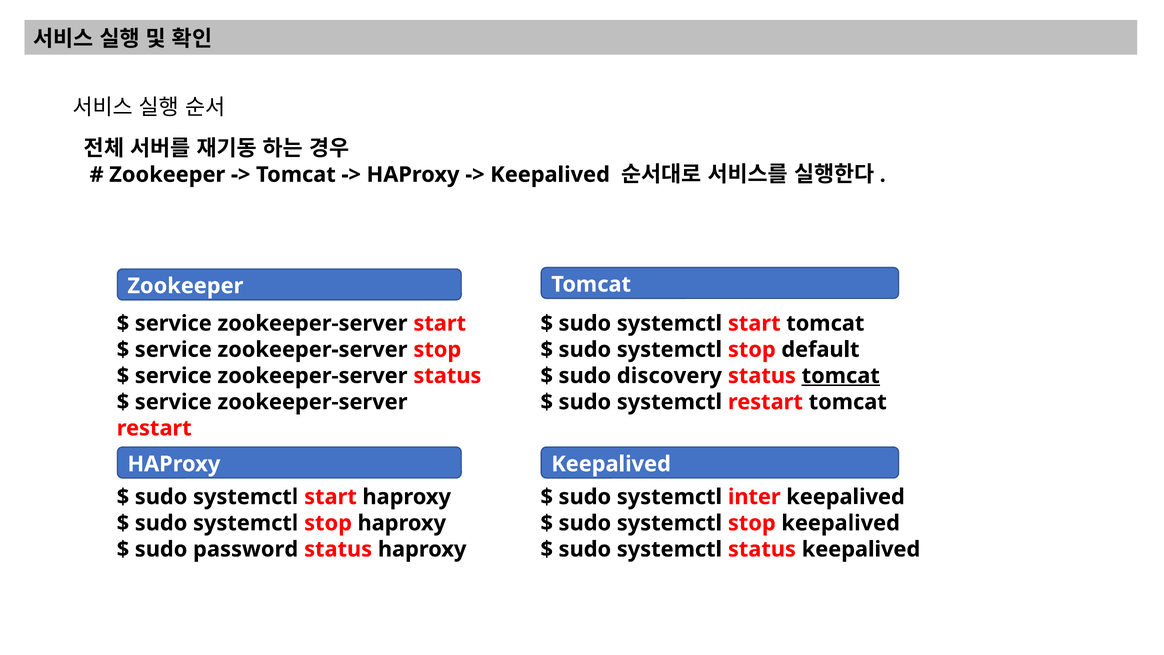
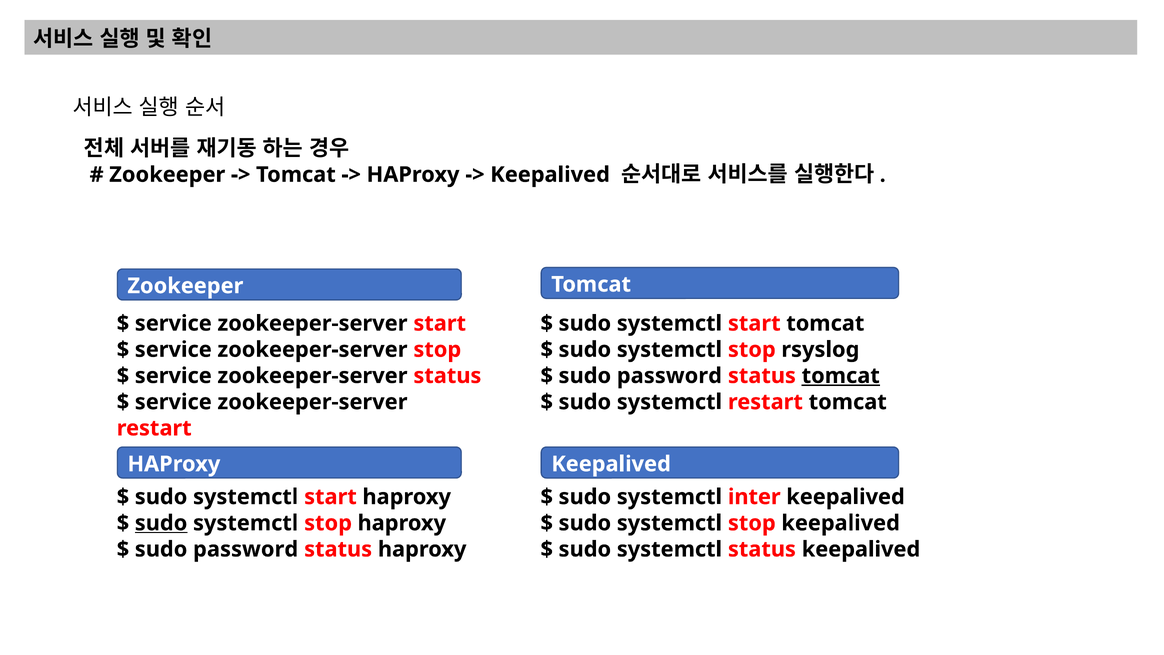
default: default -> rsyslog
discovery at (669, 376): discovery -> password
sudo at (161, 523) underline: none -> present
